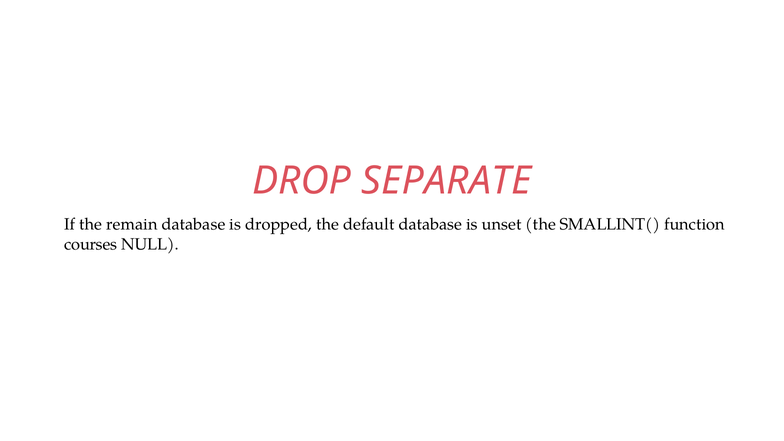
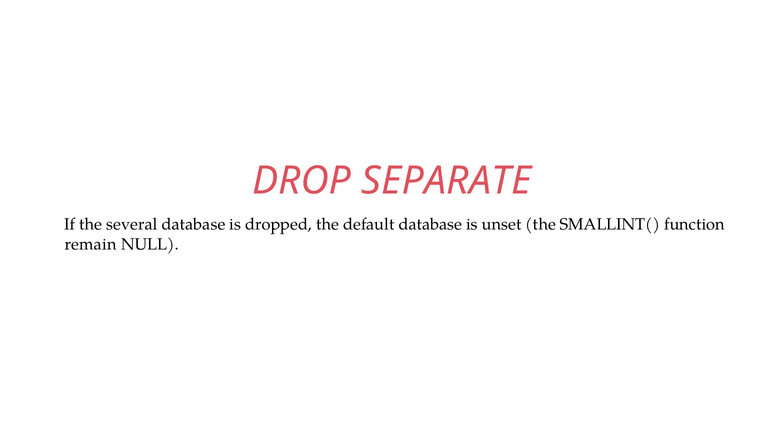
remain: remain -> several
courses: courses -> remain
